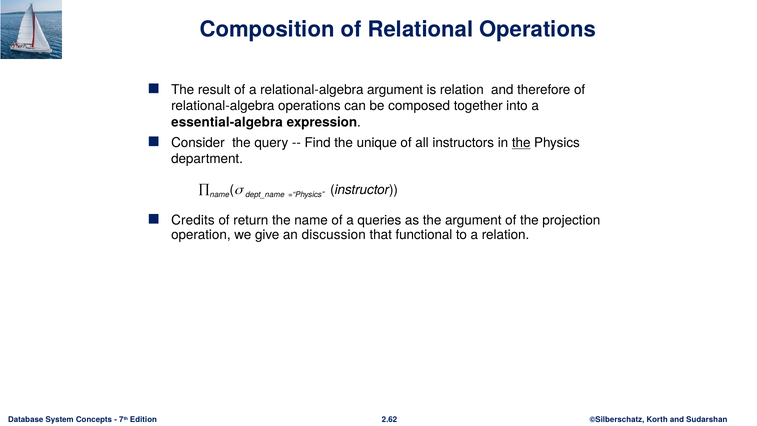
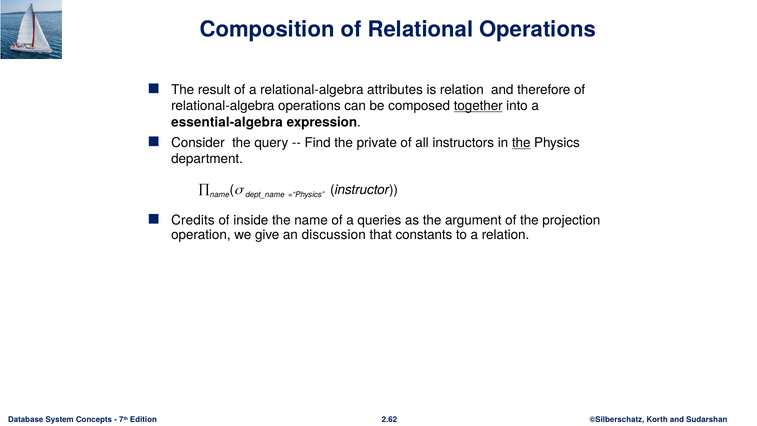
relational-algebra argument: argument -> attributes
together underline: none -> present
unique: unique -> private
return: return -> inside
functional: functional -> constants
